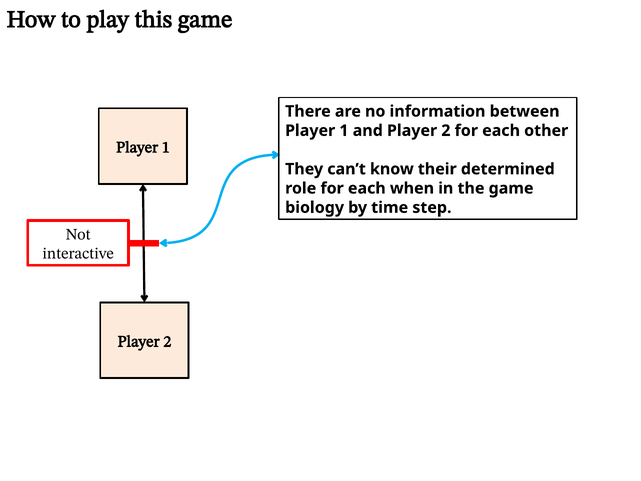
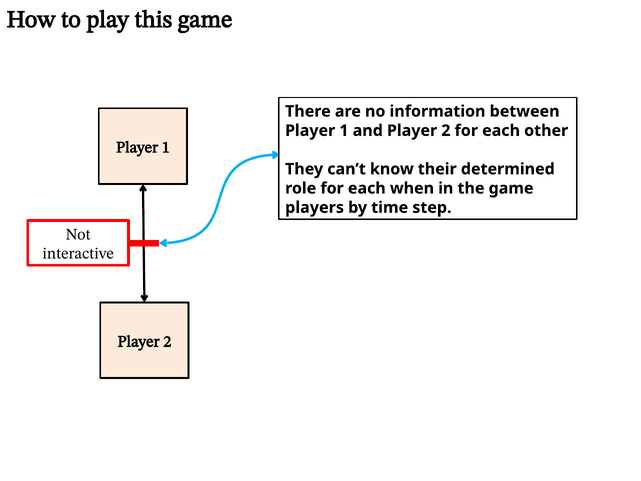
biology: biology -> players
